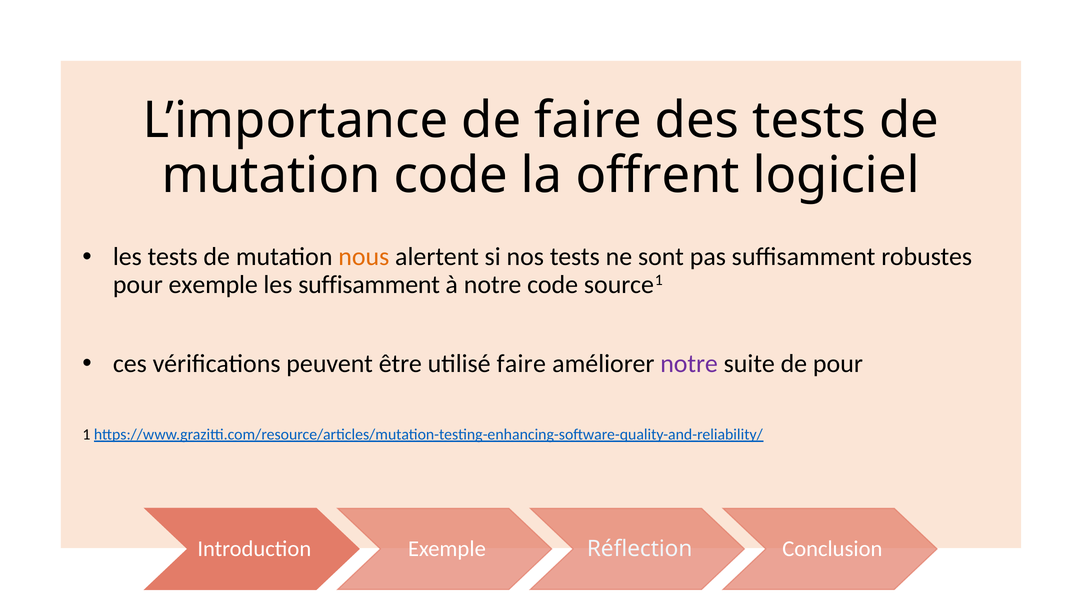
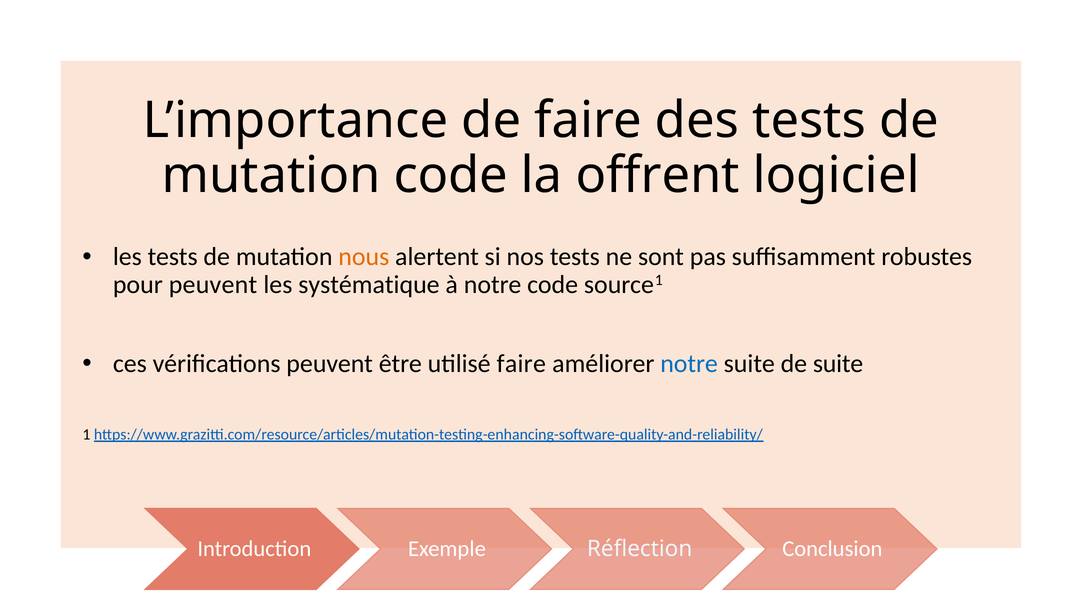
pour exemple: exemple -> peuvent
les suffisamment: suffisamment -> systématique
notre at (689, 363) colour: purple -> blue
de pour: pour -> suite
